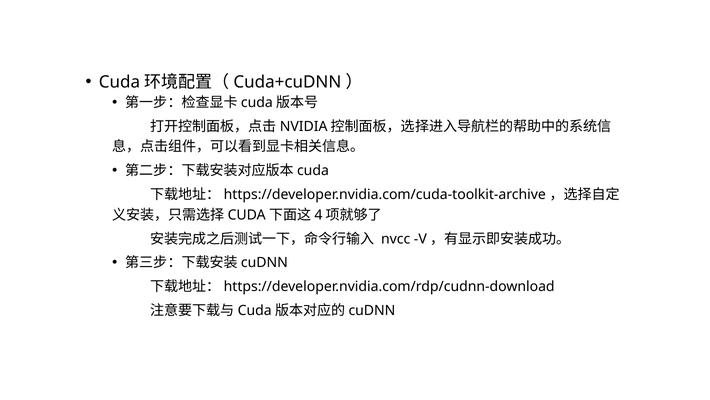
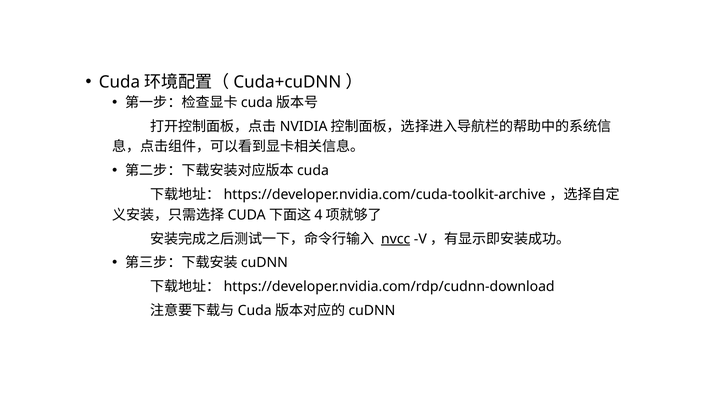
nvcc underline: none -> present
